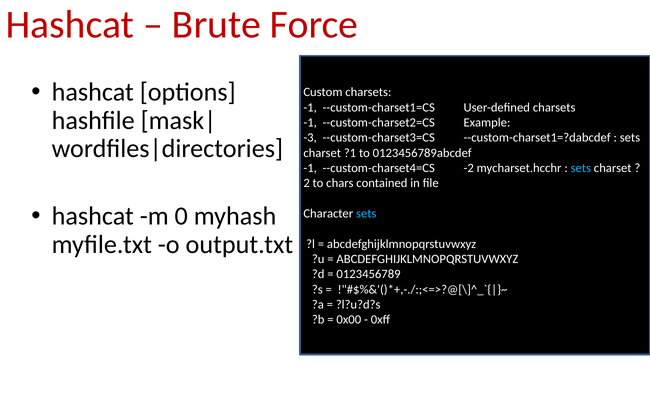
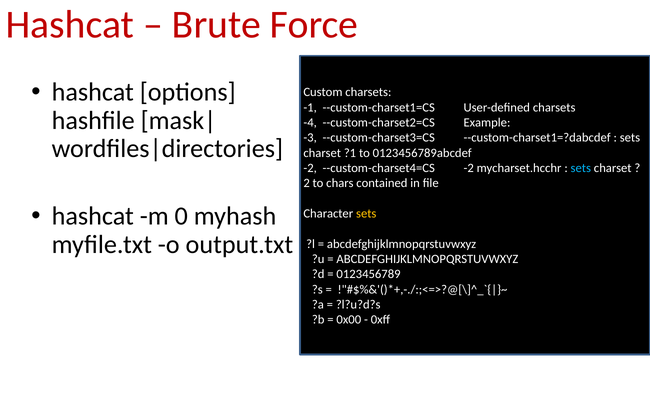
-1 at (310, 123): -1 -> -4
-1 at (310, 168): -1 -> -2
sets at (366, 214) colour: light blue -> yellow
